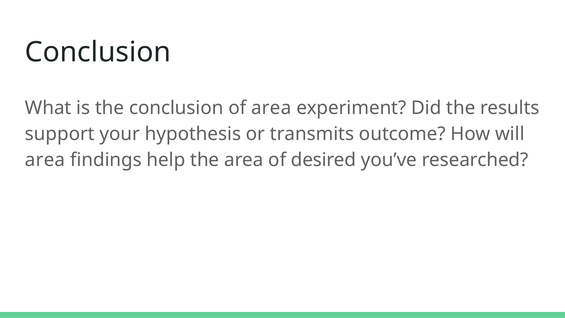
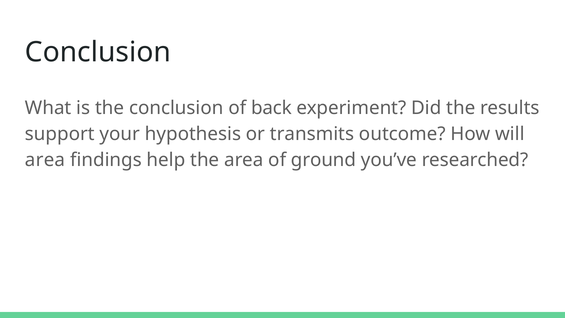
of area: area -> back
desired: desired -> ground
